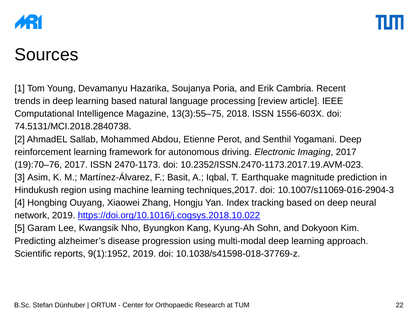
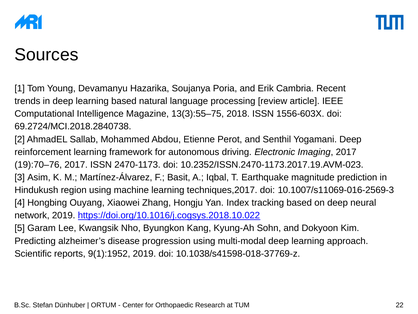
74.5131/MCI.2018.2840738: 74.5131/MCI.2018.2840738 -> 69.2724/MCI.2018.2840738
10.1007/s11069-016-2904-3: 10.1007/s11069-016-2904-3 -> 10.1007/s11069-016-2569-3
